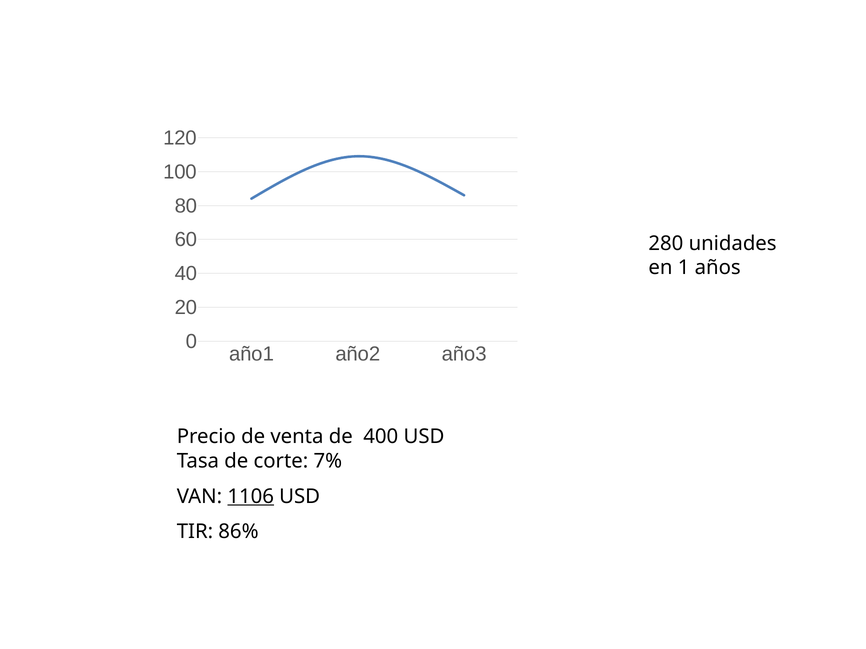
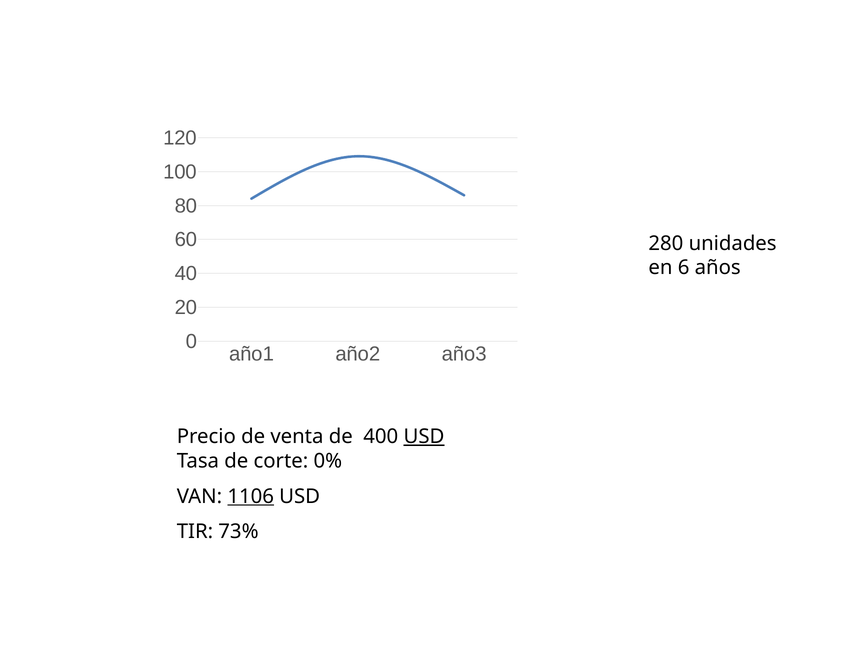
1: 1 -> 6
USD at (424, 437) underline: none -> present
7%: 7% -> 0%
86%: 86% -> 73%
